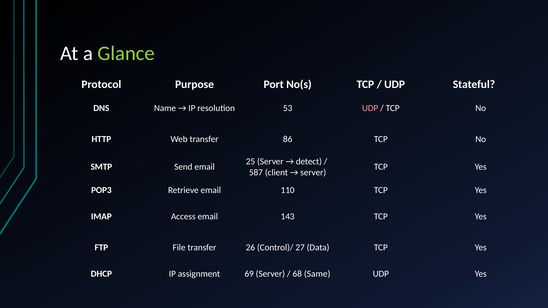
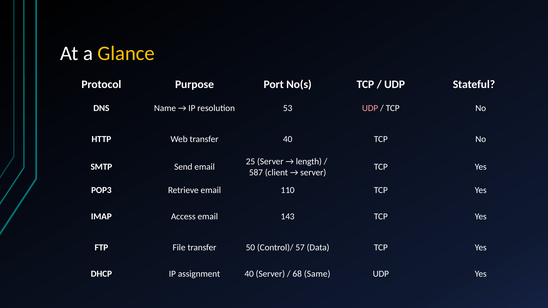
Glance colour: light green -> yellow
transfer 86: 86 -> 40
detect: detect -> length
26: 26 -> 50
27: 27 -> 57
assignment 69: 69 -> 40
